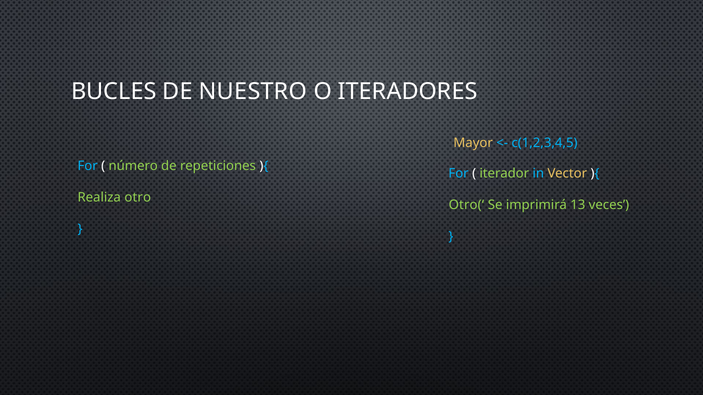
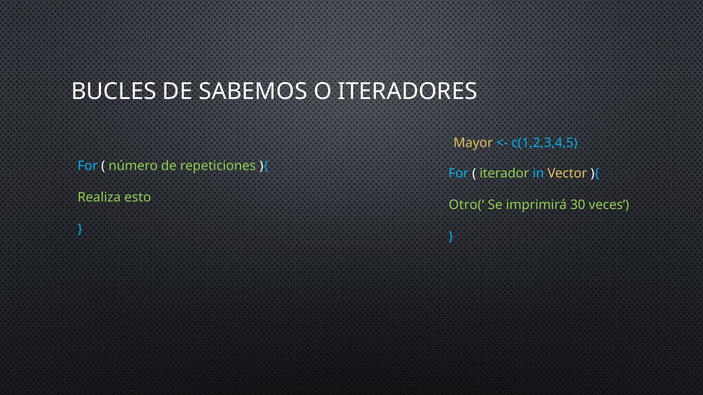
NUESTRO: NUESTRO -> SABEMOS
otro: otro -> esto
13: 13 -> 30
